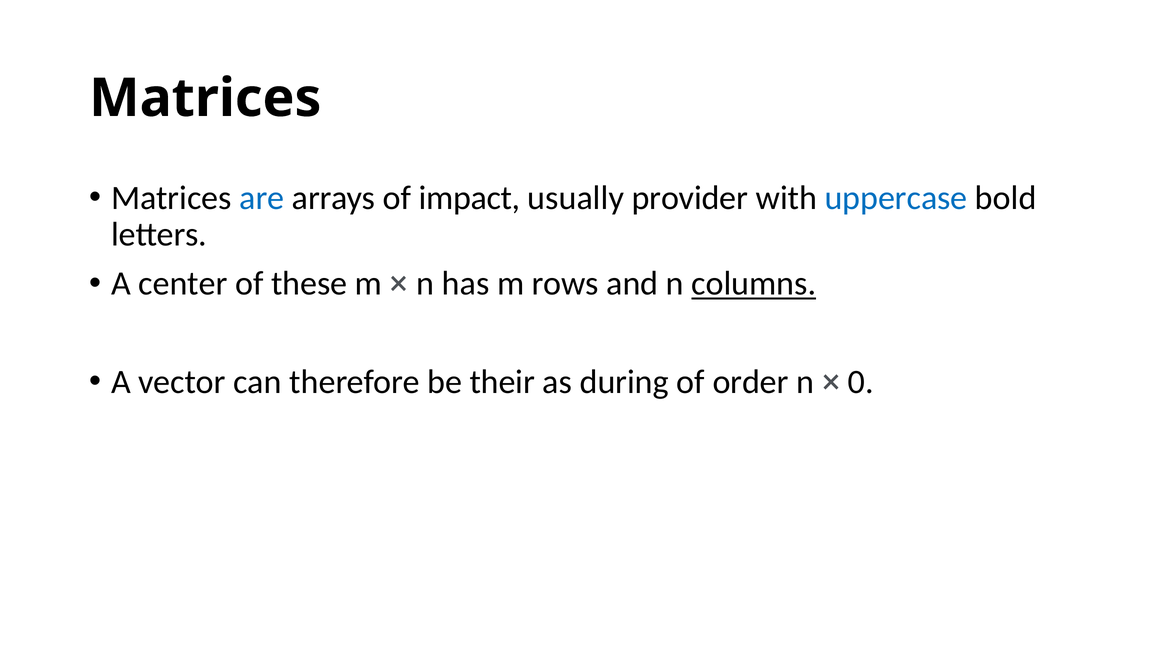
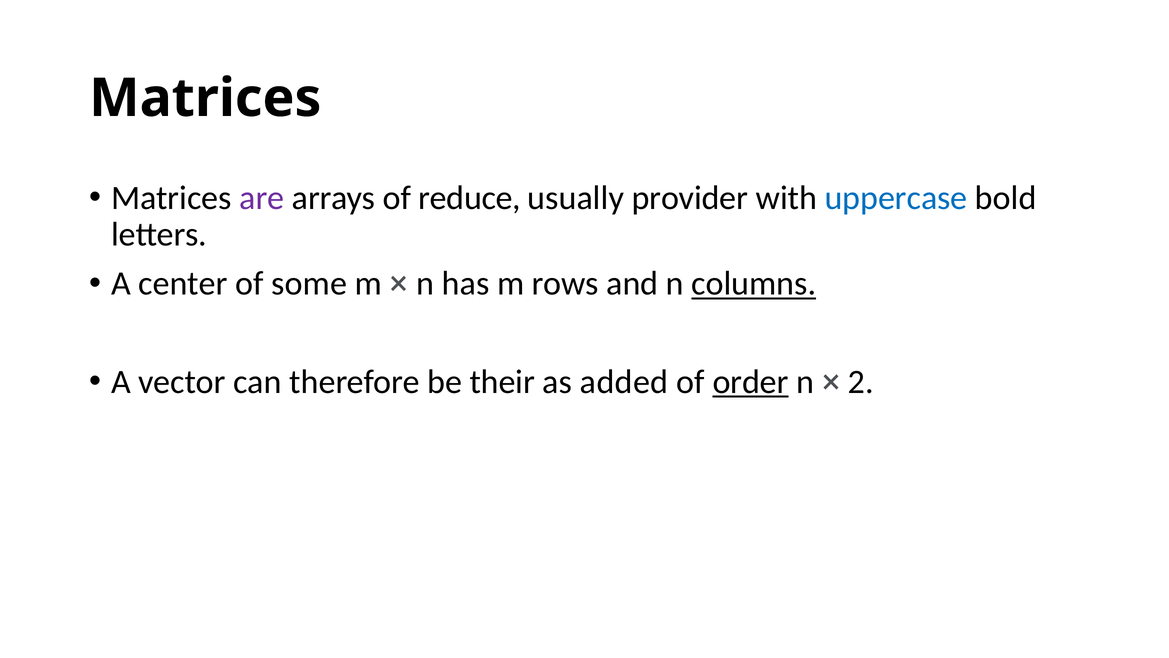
are colour: blue -> purple
impact: impact -> reduce
these: these -> some
during: during -> added
order underline: none -> present
0: 0 -> 2
